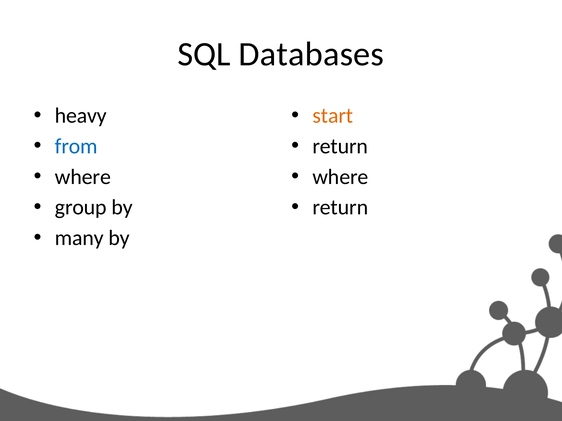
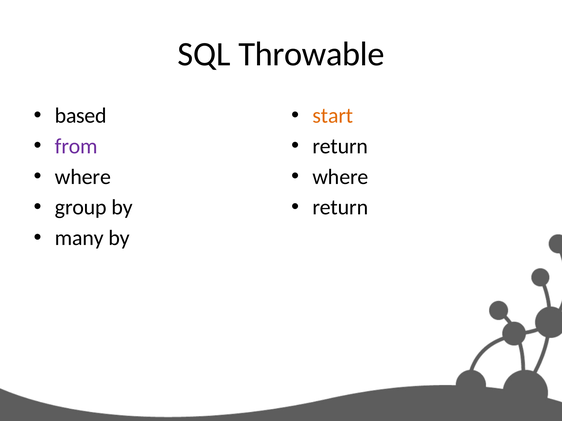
Databases: Databases -> Throwable
heavy: heavy -> based
from colour: blue -> purple
